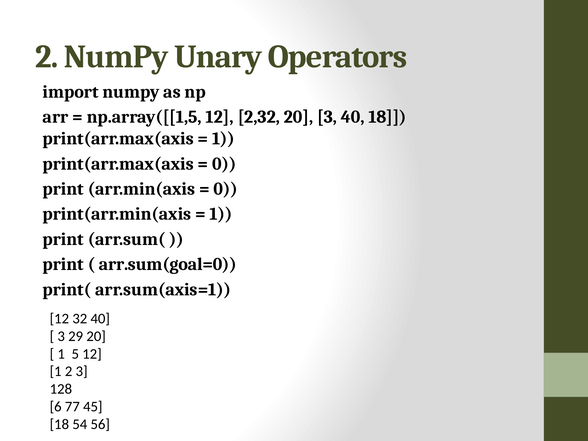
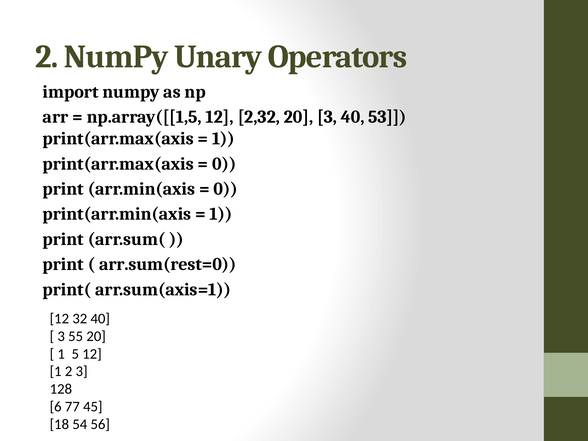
40 18: 18 -> 53
arr.sum(goal=0: arr.sum(goal=0 -> arr.sum(rest=0
29: 29 -> 55
